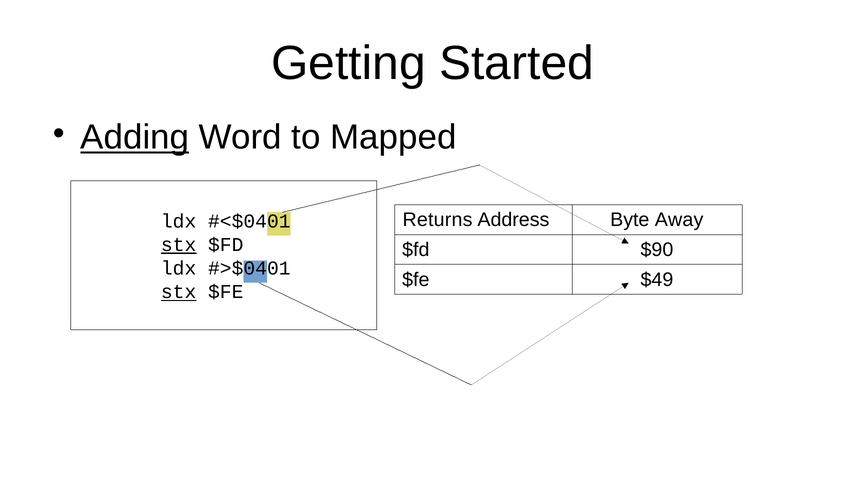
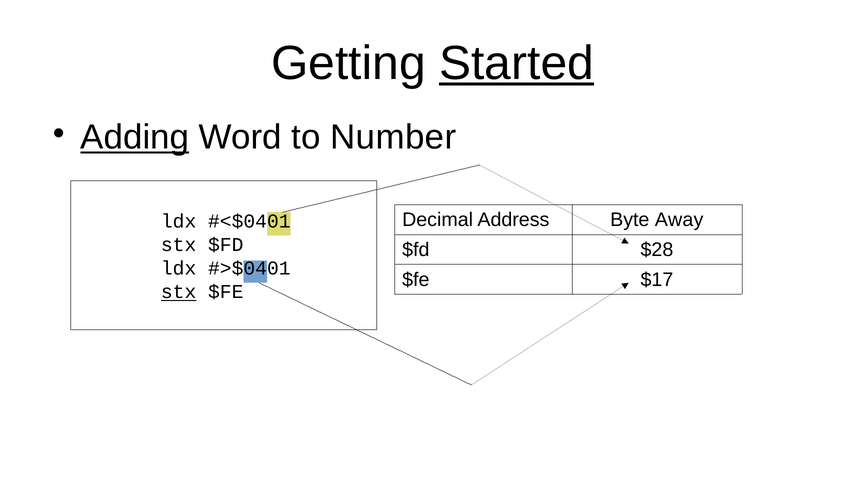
Started underline: none -> present
Mapped: Mapped -> Number
Returns: Returns -> Decimal
stx at (179, 245) underline: present -> none
$90: $90 -> $28
$49: $49 -> $17
